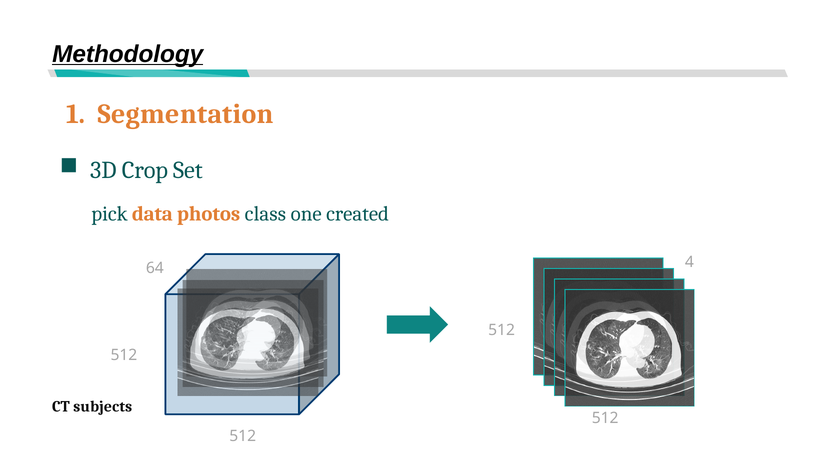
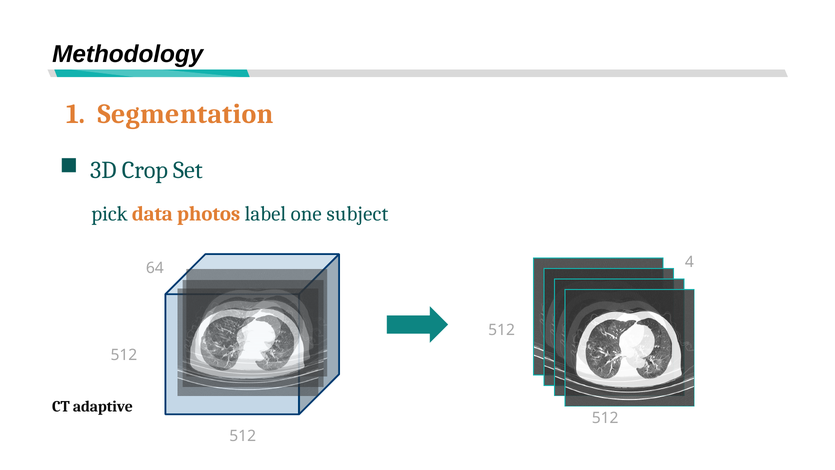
Methodology underline: present -> none
class: class -> label
created: created -> subject
subjects: subjects -> adaptive
